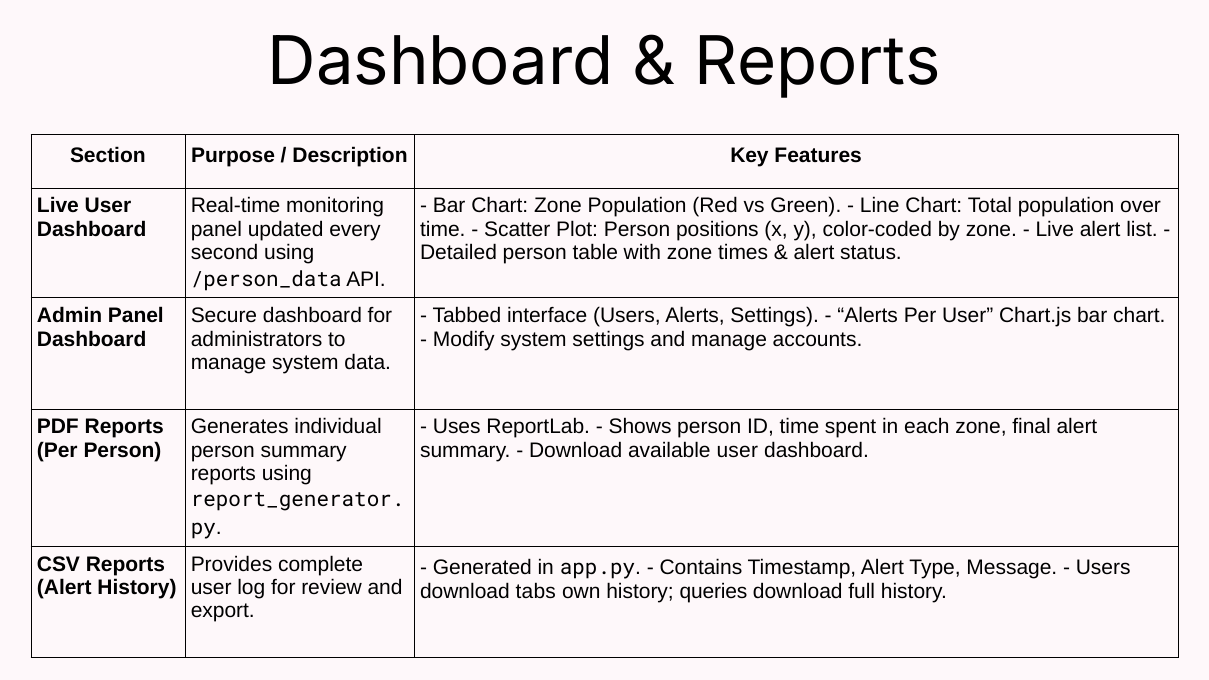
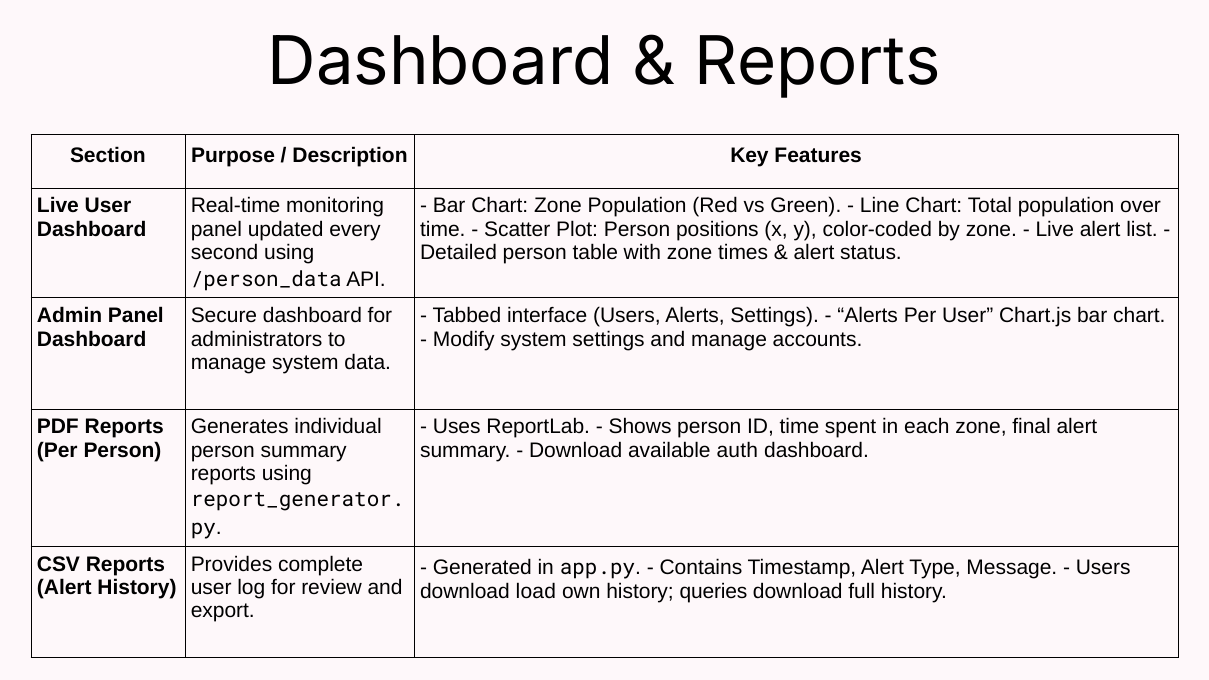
available user: user -> auth
tabs: tabs -> load
